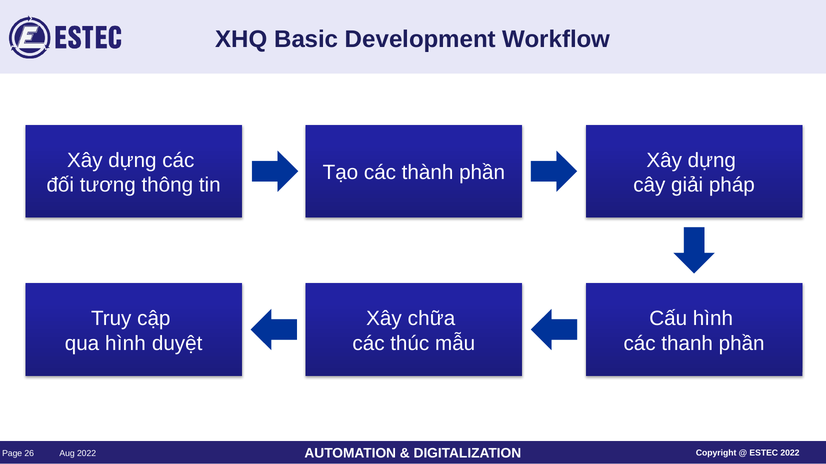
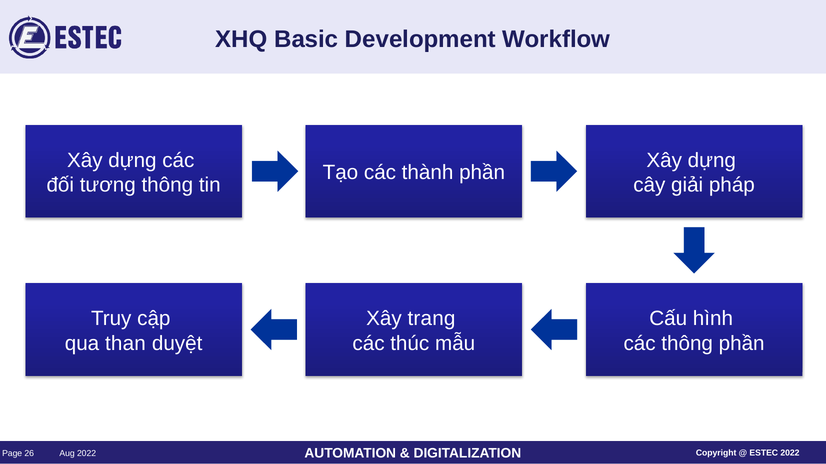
chữa: chữa -> trang
qua hình: hình -> than
các thanh: thanh -> thông
